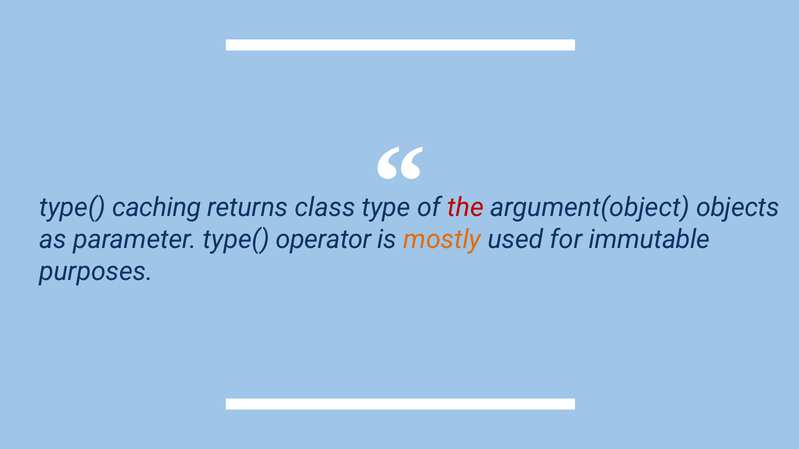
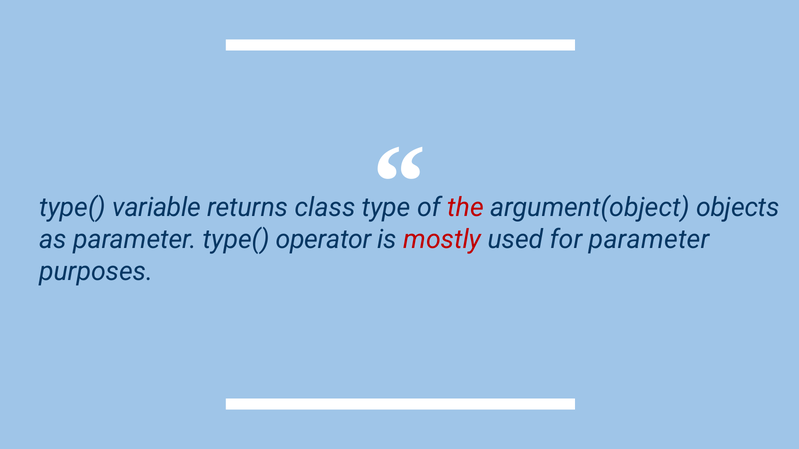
caching: caching -> variable
mostly colour: orange -> red
for immutable: immutable -> parameter
